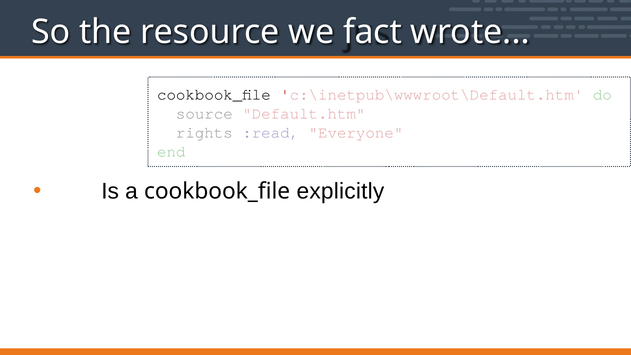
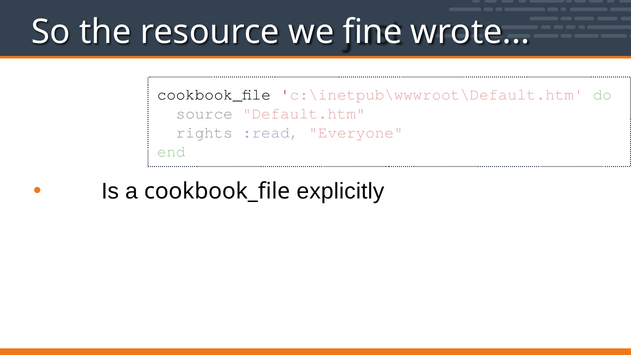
fact: fact -> fine
